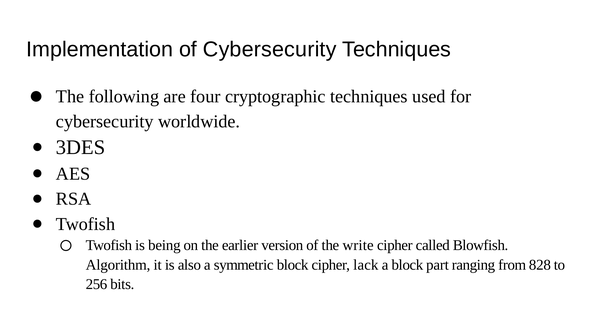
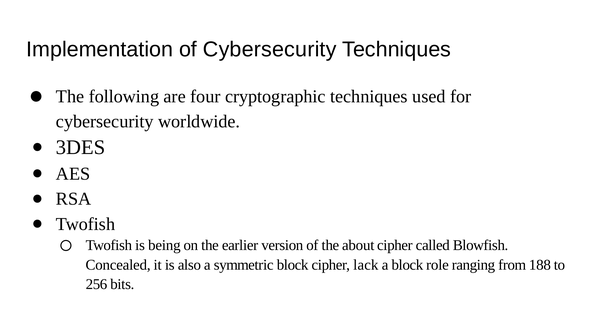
write: write -> about
Algorithm: Algorithm -> Concealed
part: part -> role
828: 828 -> 188
